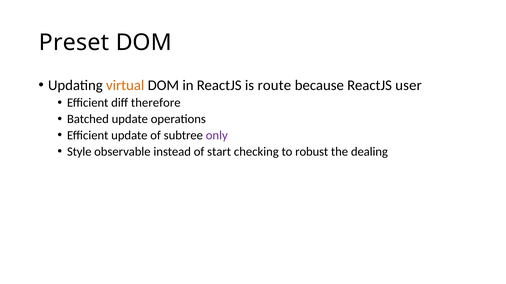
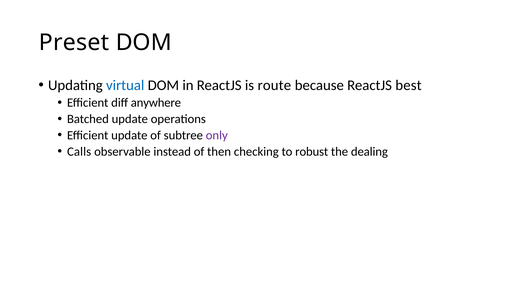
virtual colour: orange -> blue
user: user -> best
therefore: therefore -> anywhere
Style: Style -> Calls
start: start -> then
